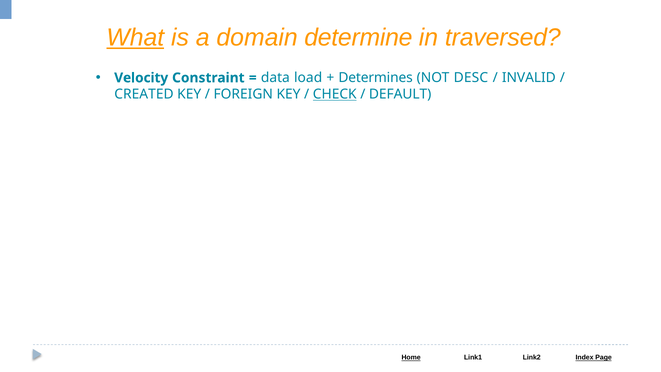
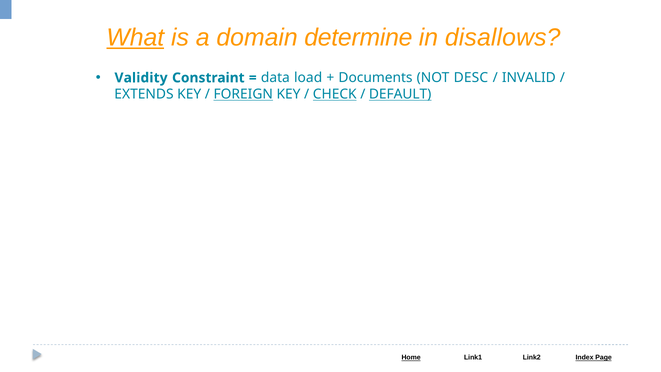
traversed: traversed -> disallows
Velocity: Velocity -> Validity
Determines: Determines -> Documents
CREATED: CREATED -> EXTENDS
FOREIGN underline: none -> present
DEFAULT underline: none -> present
